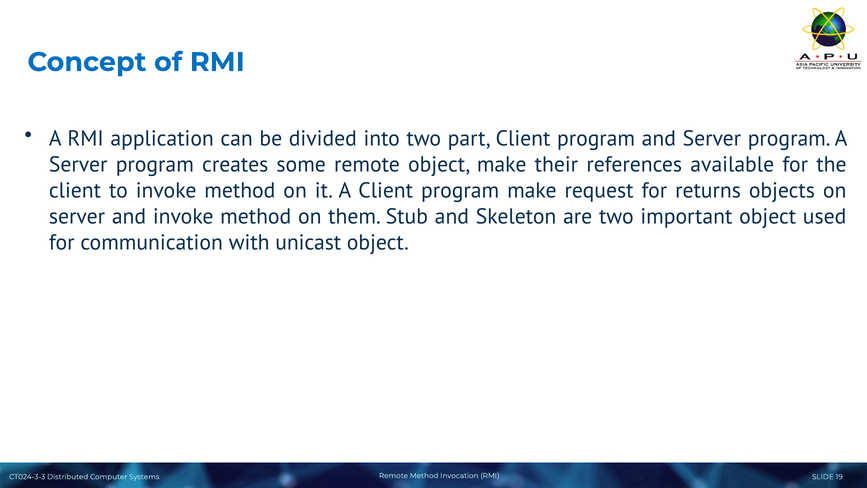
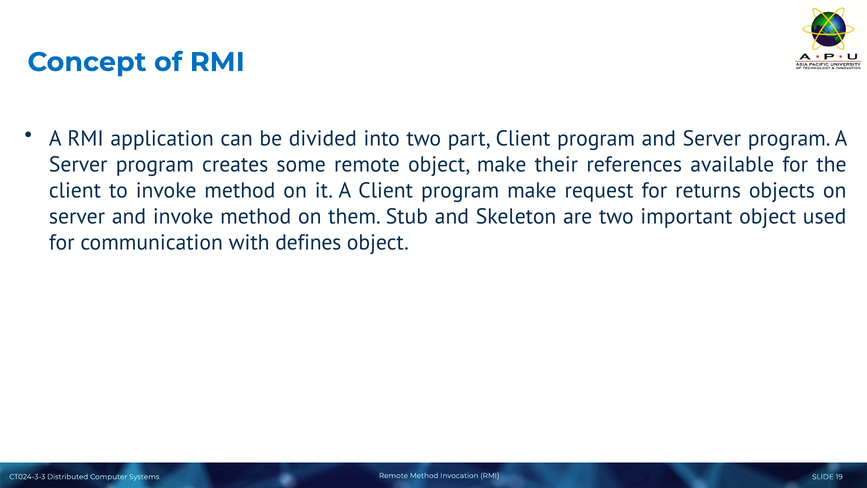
unicast: unicast -> defines
